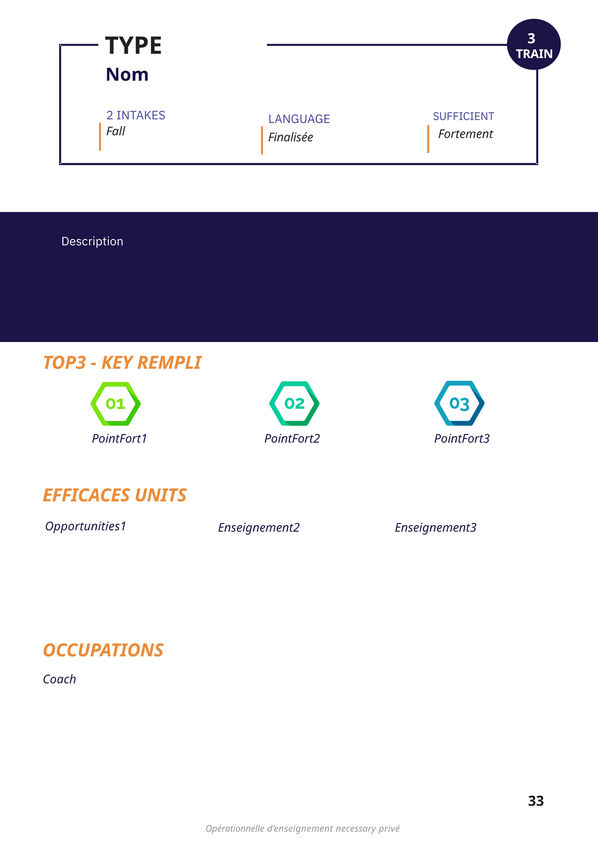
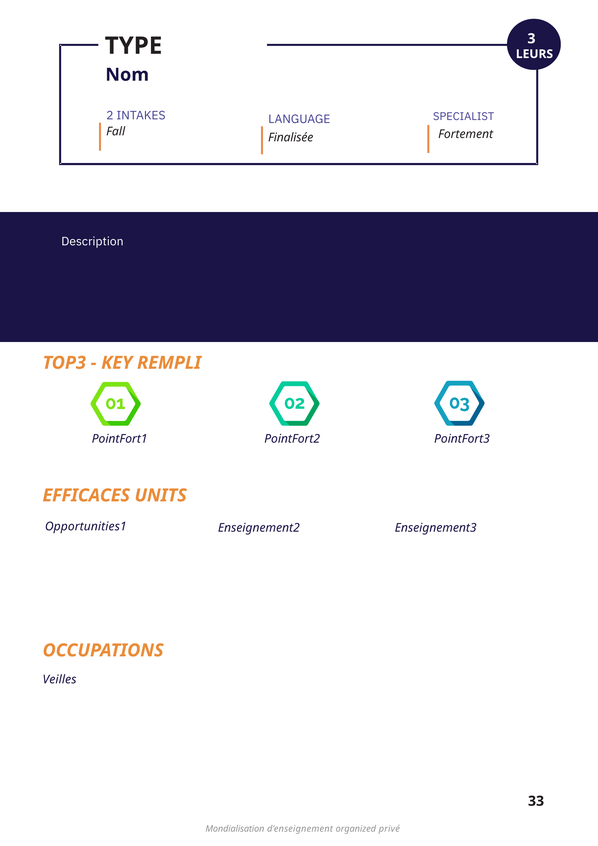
TRAIN: TRAIN -> LEURS
SUFFICIENT: SUFFICIENT -> SPECIALIST
Coach: Coach -> Veilles
Opérationnelle: Opérationnelle -> Mondialisation
necessary: necessary -> organized
